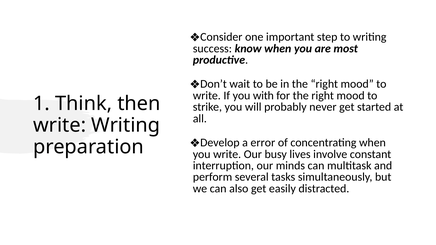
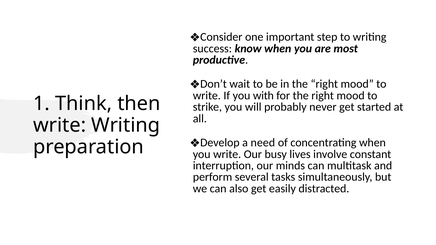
error: error -> need
